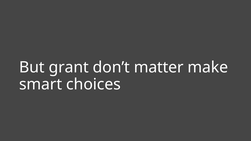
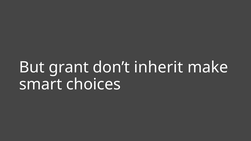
matter: matter -> inherit
